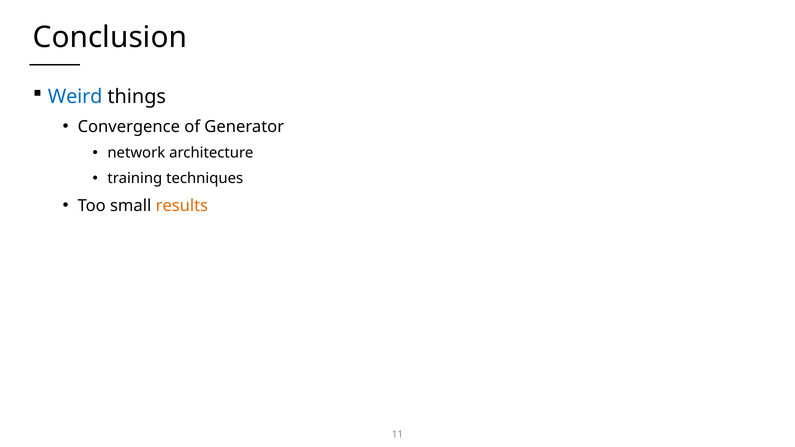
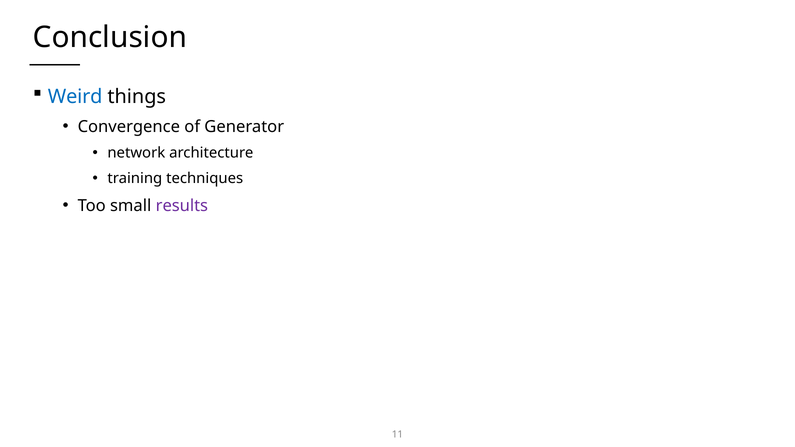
results colour: orange -> purple
